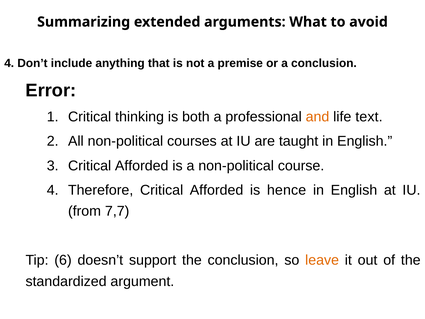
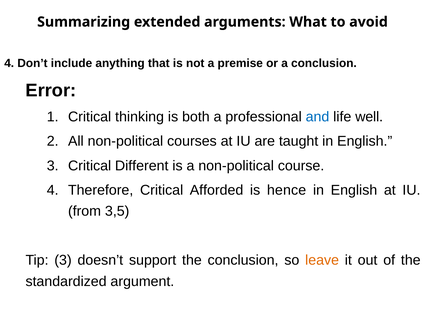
and colour: orange -> blue
text: text -> well
Afforded at (142, 166): Afforded -> Different
7,7: 7,7 -> 3,5
Tip 6: 6 -> 3
